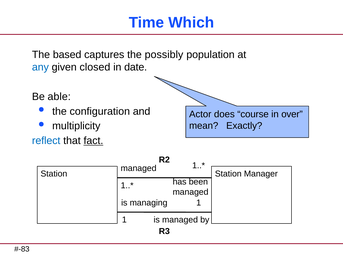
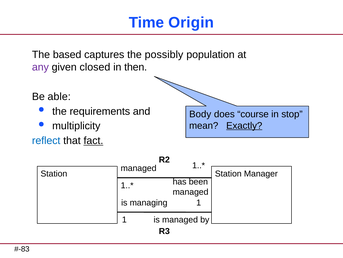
Which: Which -> Origin
any colour: blue -> purple
date: date -> then
configuration: configuration -> requirements
Actor: Actor -> Body
over: over -> stop
Exactly underline: none -> present
